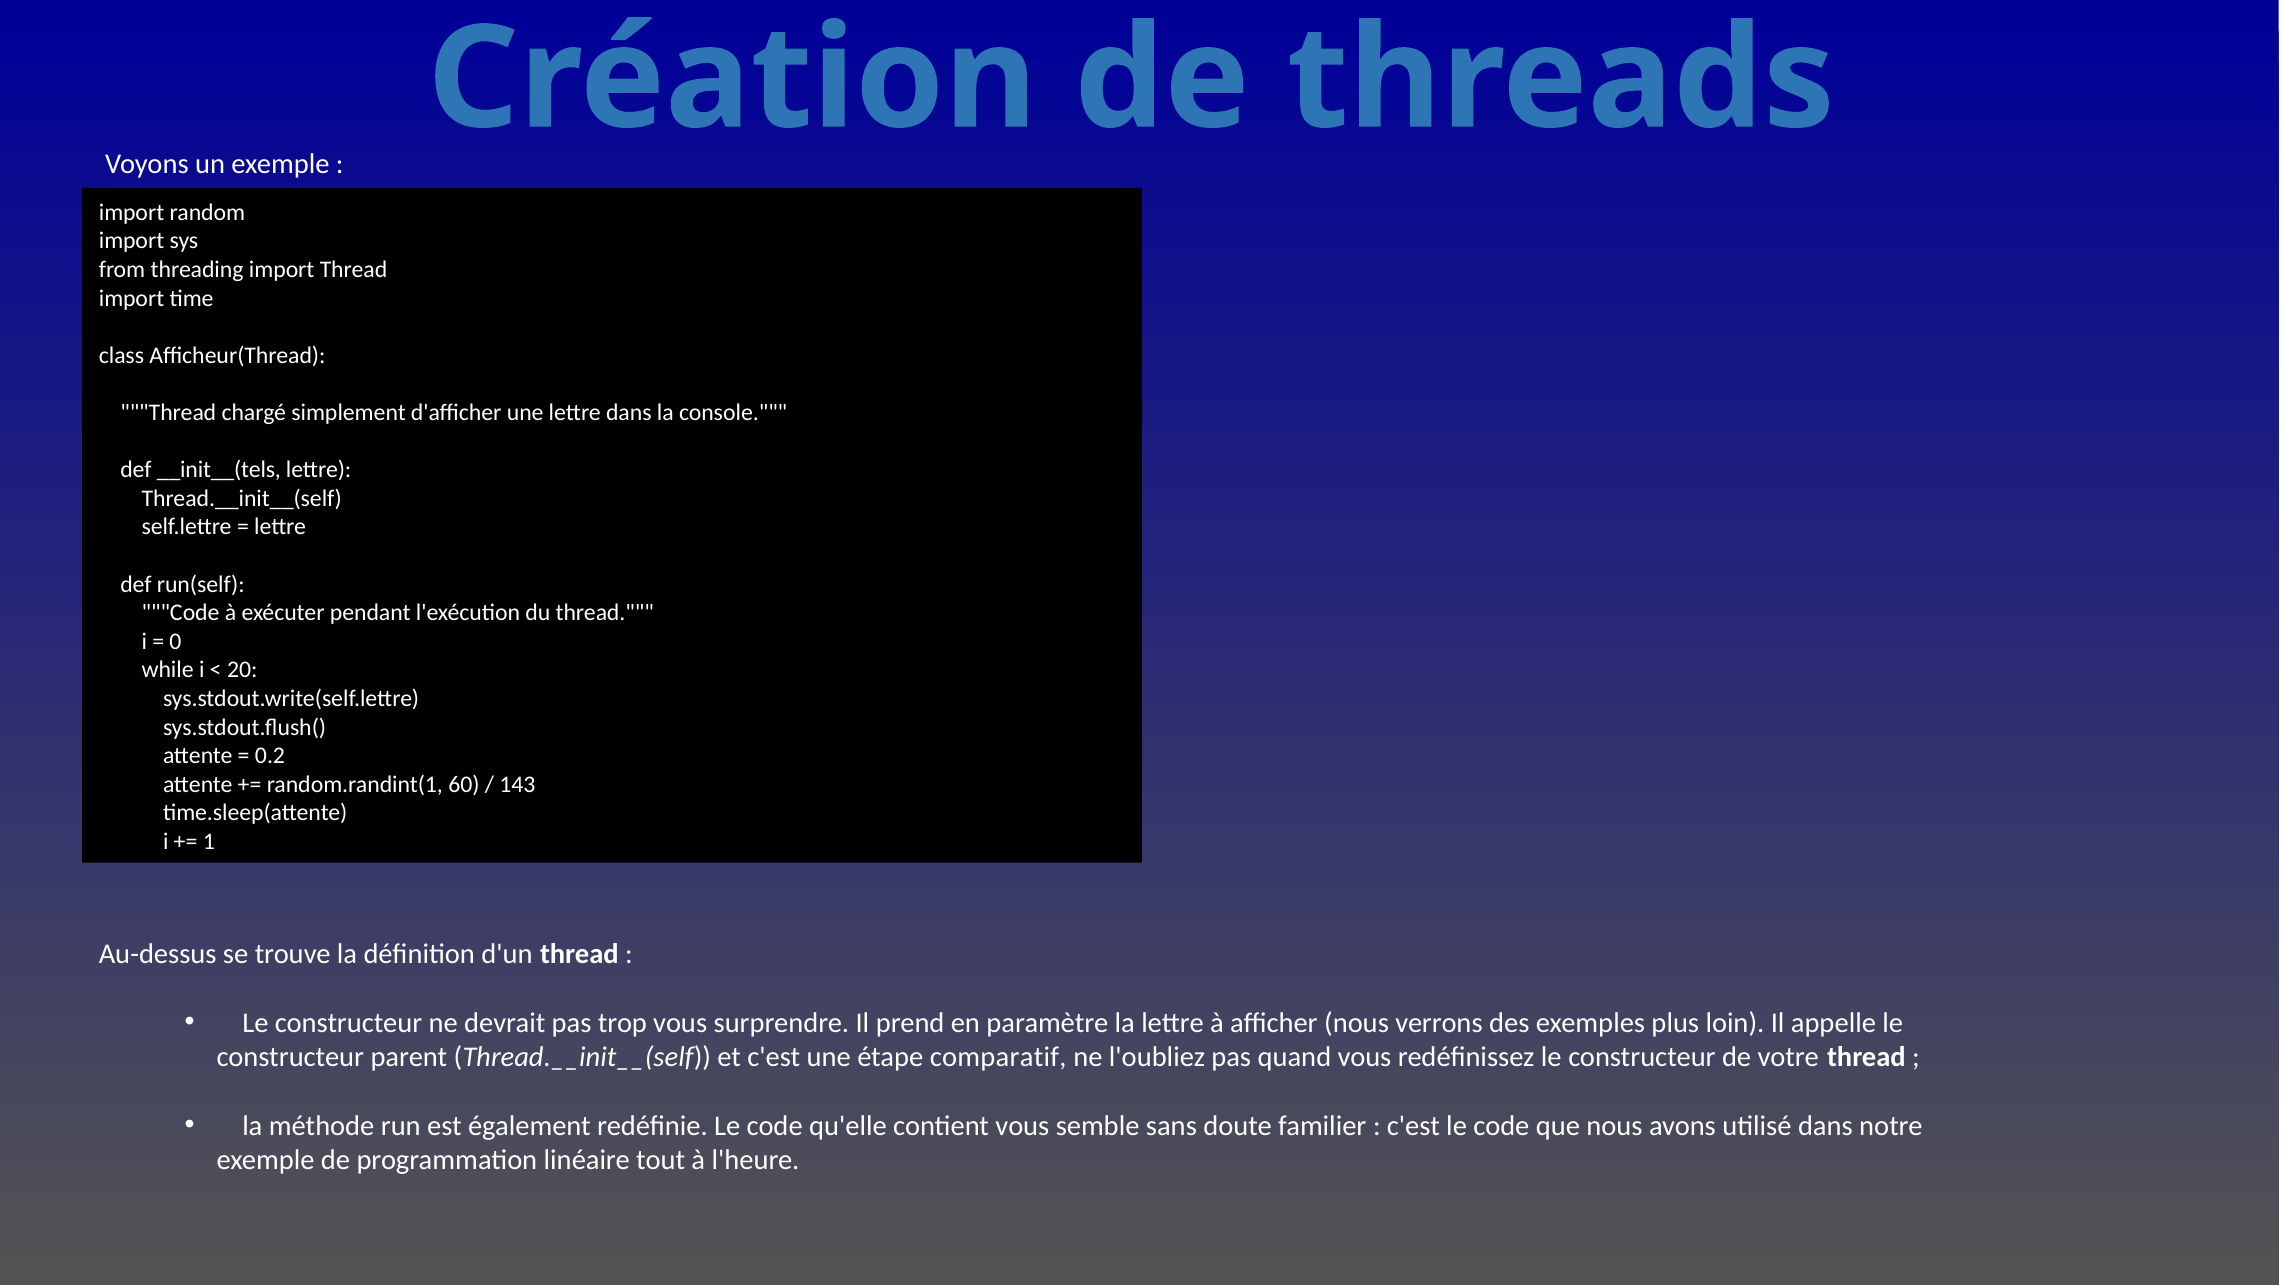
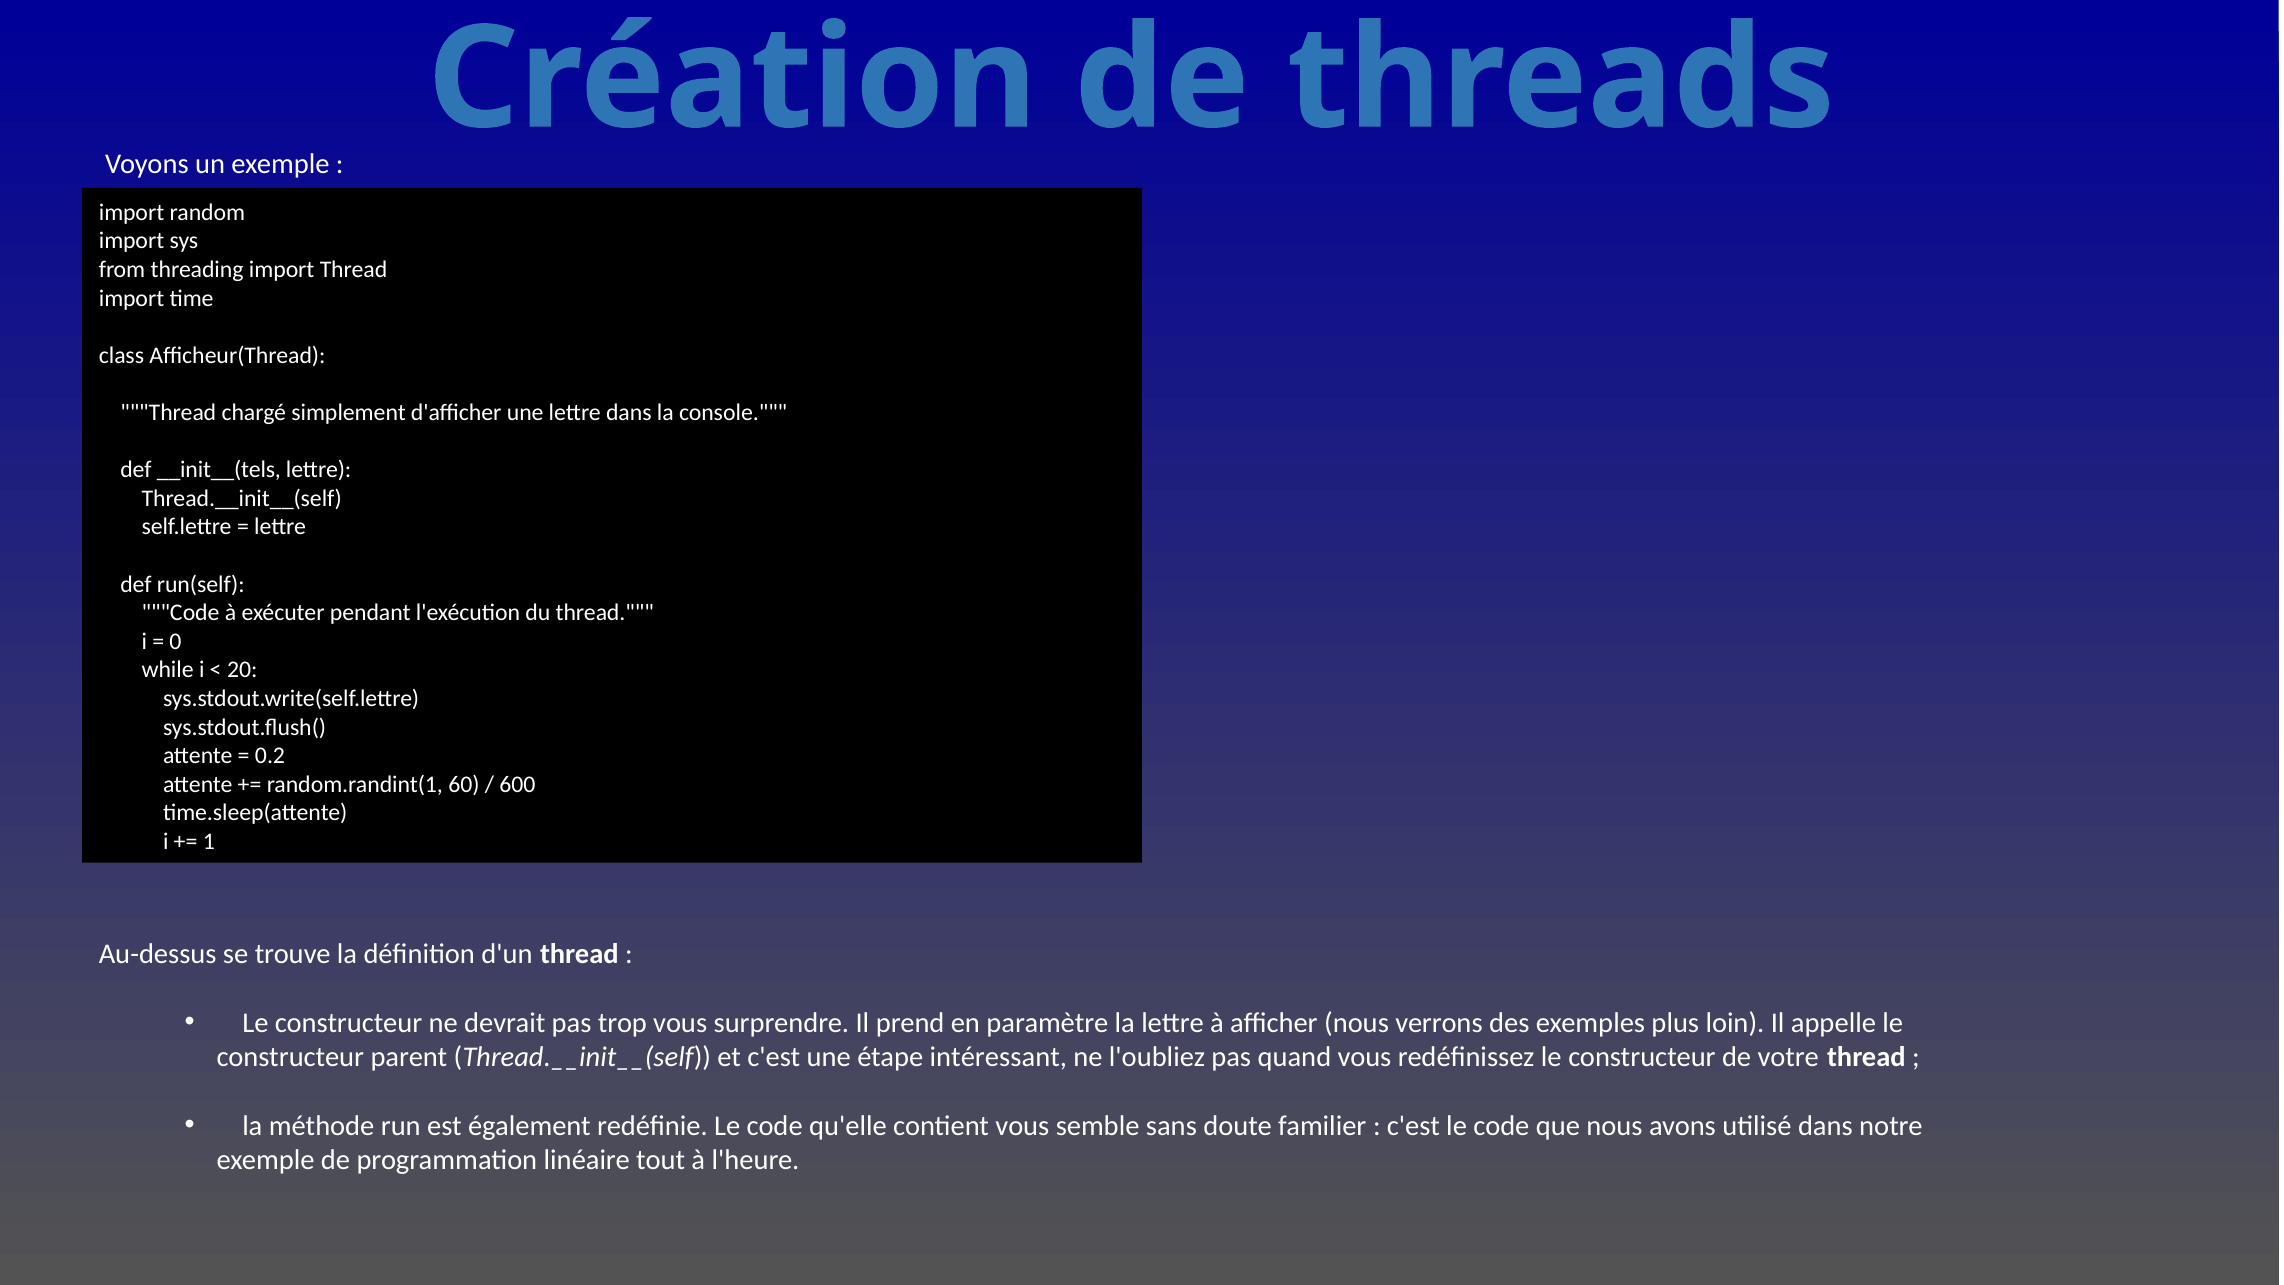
143: 143 -> 600
comparatif: comparatif -> intéressant
